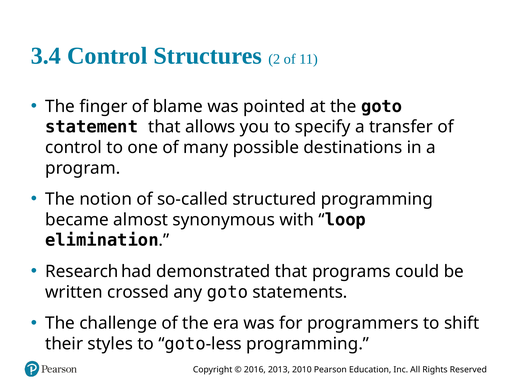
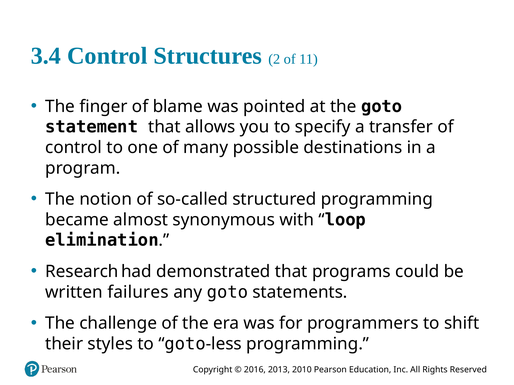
crossed: crossed -> failures
